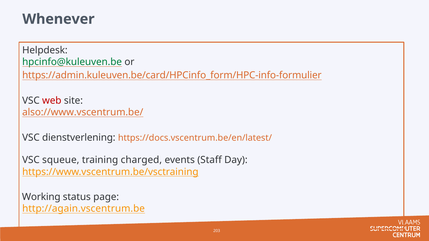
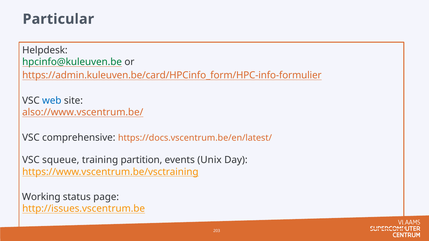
Whenever: Whenever -> Particular
web colour: red -> blue
dienstverlening: dienstverlening -> comprehensive
charged: charged -> partition
Staff: Staff -> Unix
http://again.vscentrum.be: http://again.vscentrum.be -> http://issues.vscentrum.be
